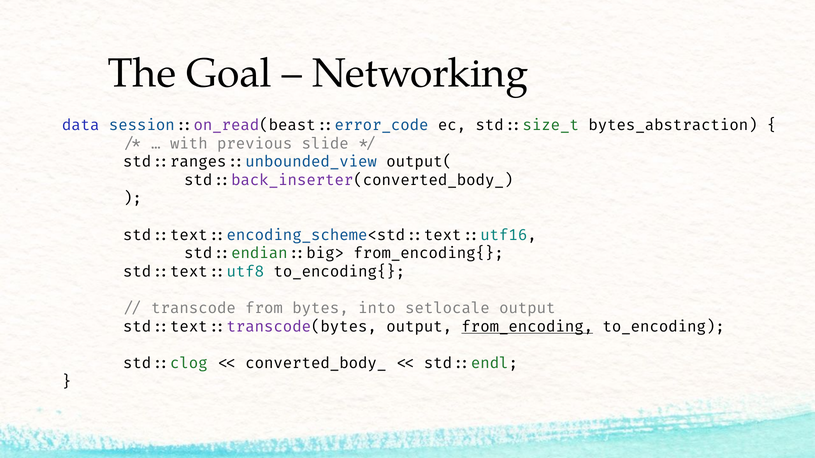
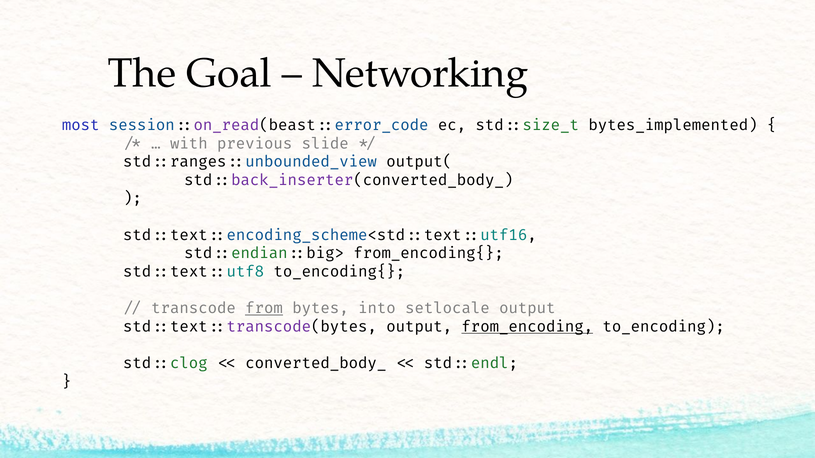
data: data -> most
bytes_abstraction: bytes_abstraction -> bytes_implemented
from underline: none -> present
